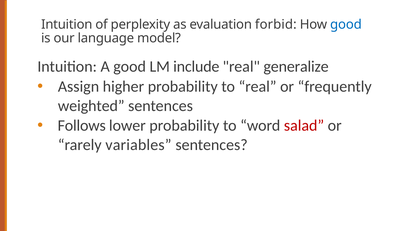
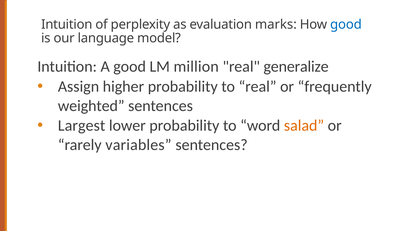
forbid: forbid -> marks
include: include -> million
Follows: Follows -> Largest
salad colour: red -> orange
